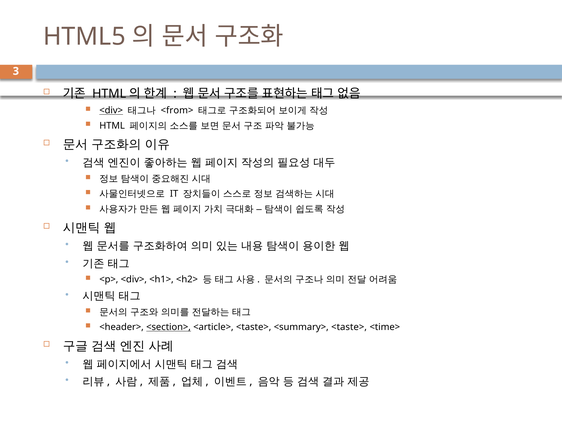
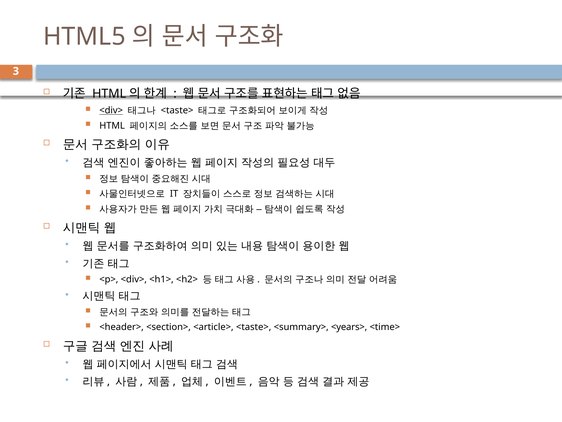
<from> at (177, 110): <from> -> <taste>
<section> underline: present -> none
<summary> <taste>: <taste> -> <years>
